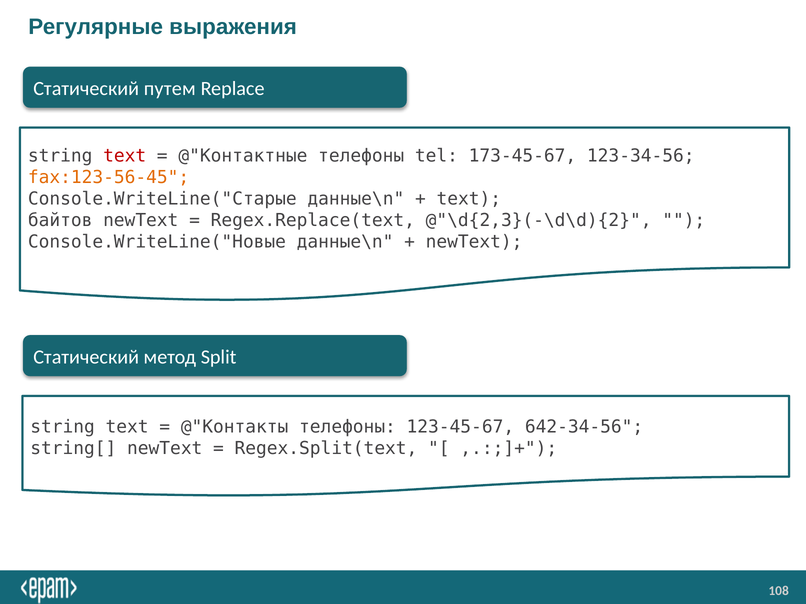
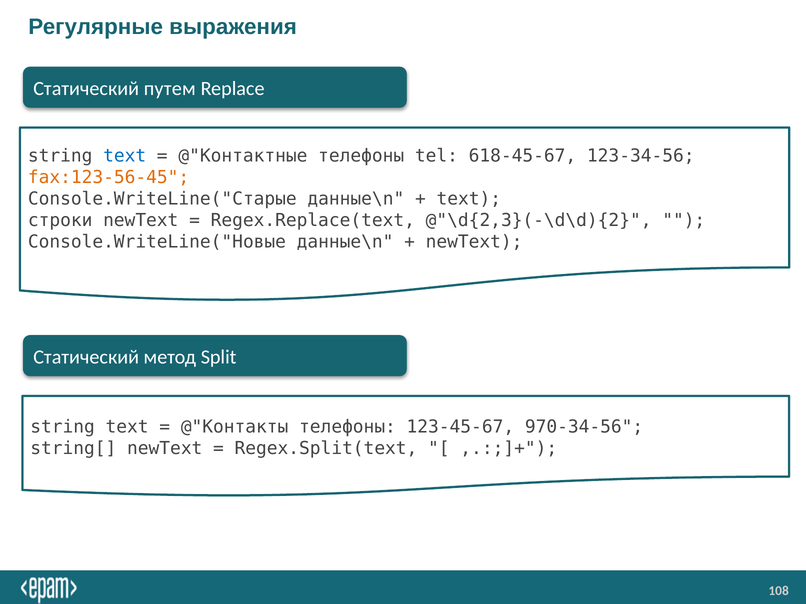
text at (125, 156) colour: red -> blue
173-45-67: 173-45-67 -> 618-45-67
байтов: байтов -> строки
642-34-56: 642-34-56 -> 970-34-56
